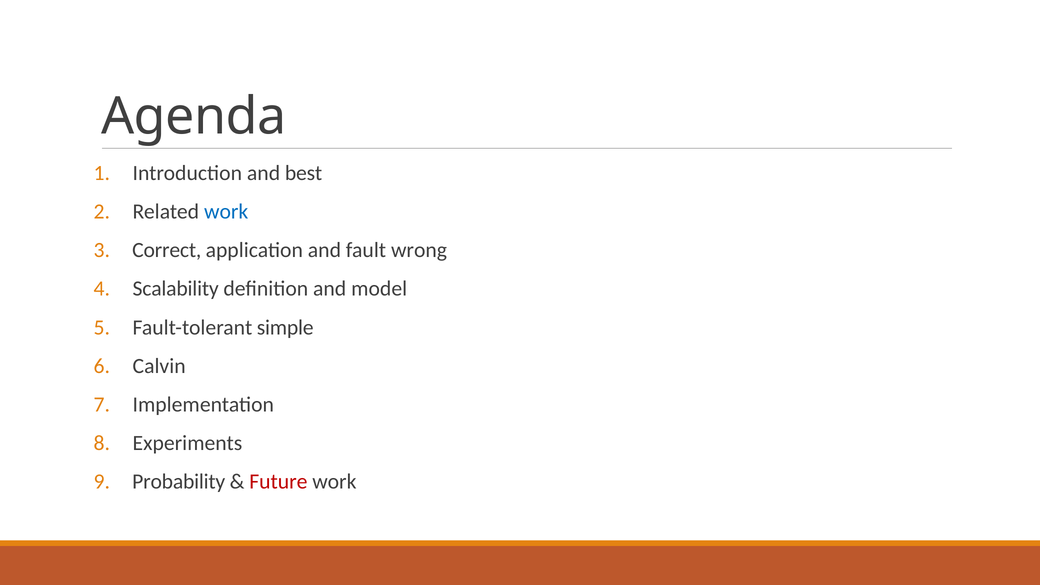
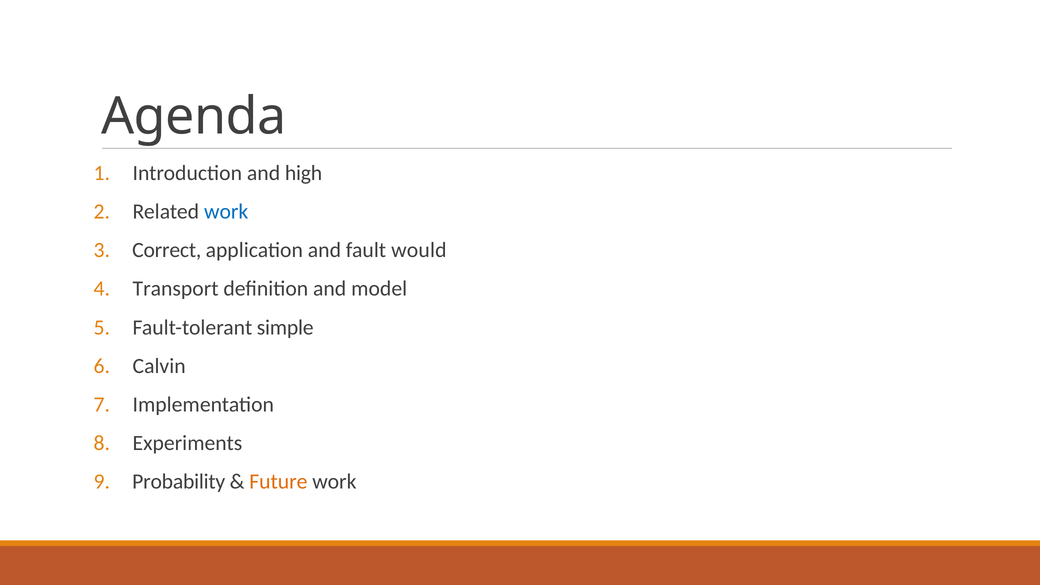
best: best -> high
wrong: wrong -> would
Scalability: Scalability -> Transport
Future colour: red -> orange
